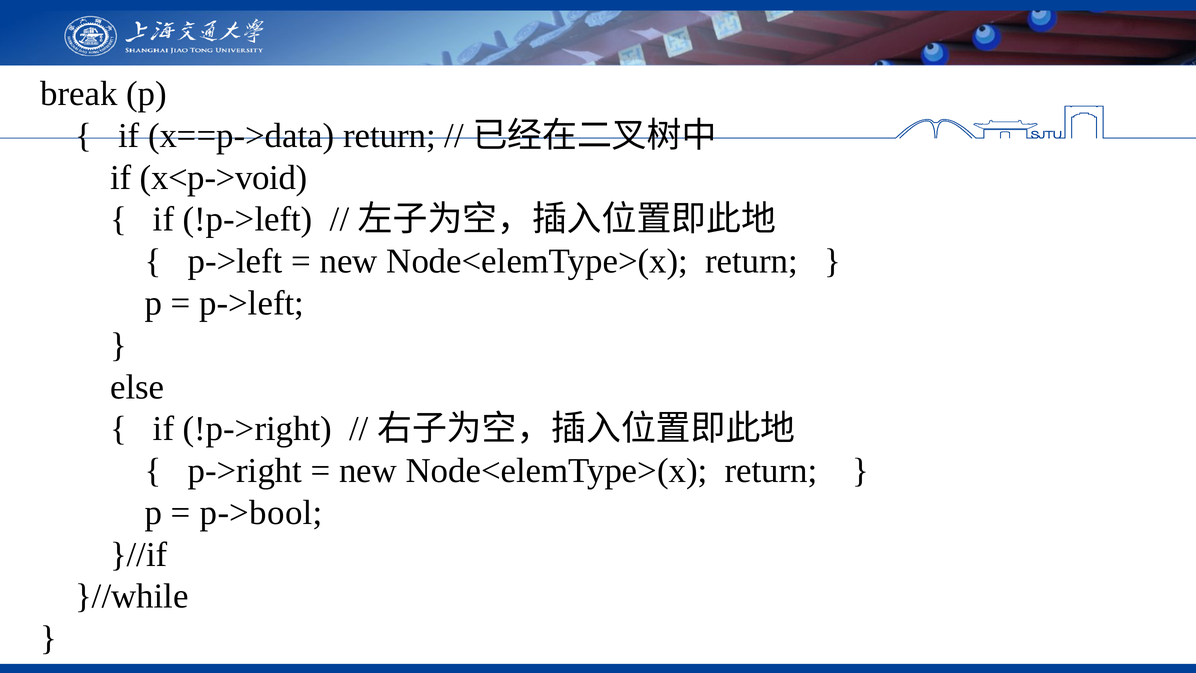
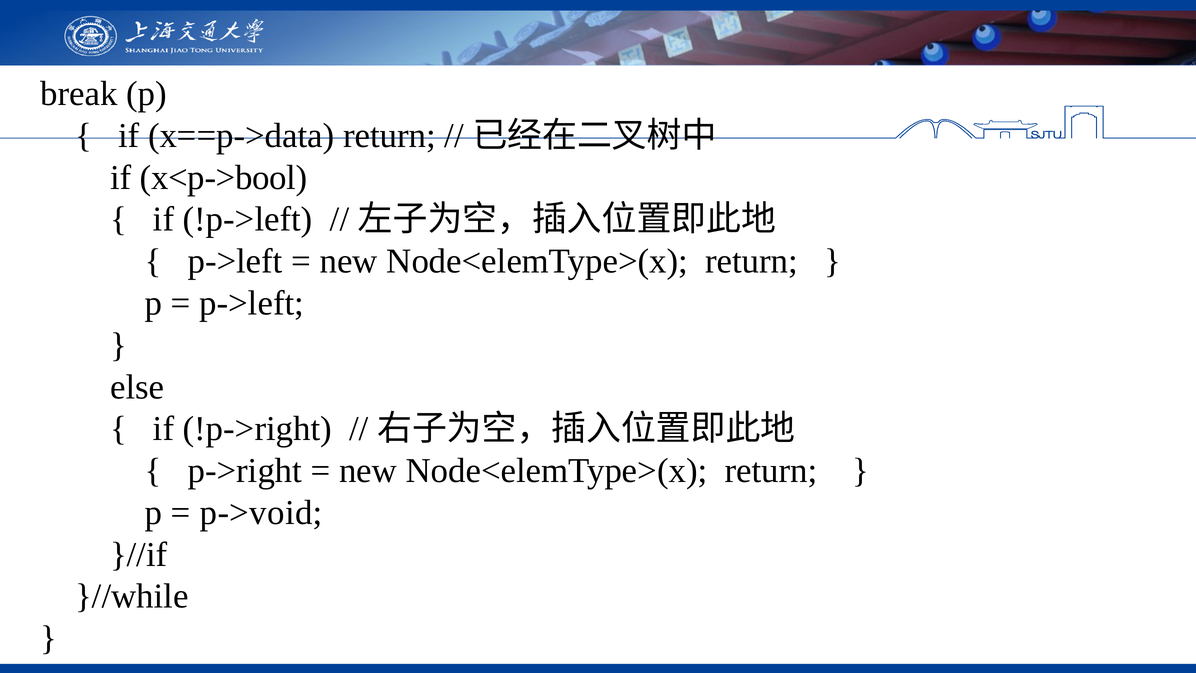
x<p->void: x<p->void -> x<p->bool
p->bool: p->bool -> p->void
